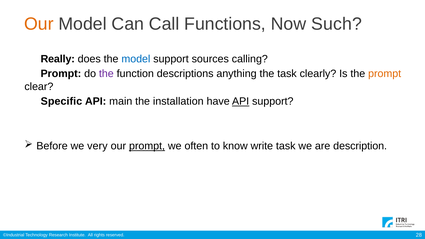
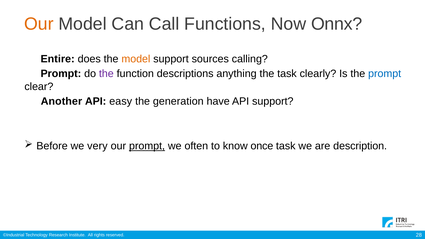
Such: Such -> Onnx
Really: Really -> Entire
model at (136, 59) colour: blue -> orange
prompt at (385, 74) colour: orange -> blue
Specific: Specific -> Another
main: main -> easy
installation: installation -> generation
API at (241, 101) underline: present -> none
write: write -> once
